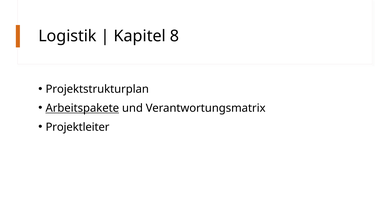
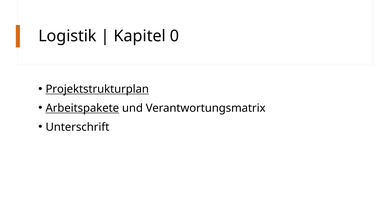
8: 8 -> 0
Projektstrukturplan underline: none -> present
Projektleiter: Projektleiter -> Unterschrift
